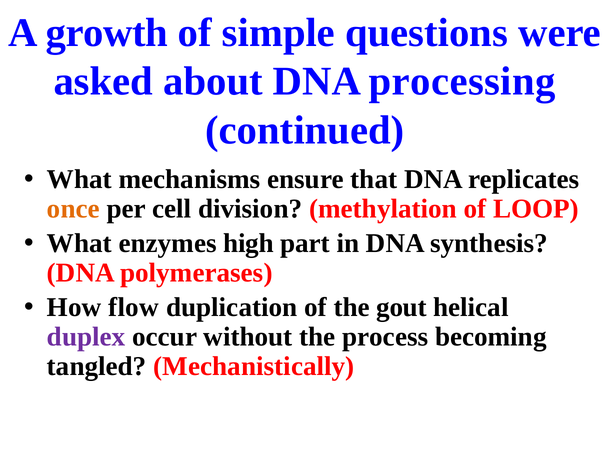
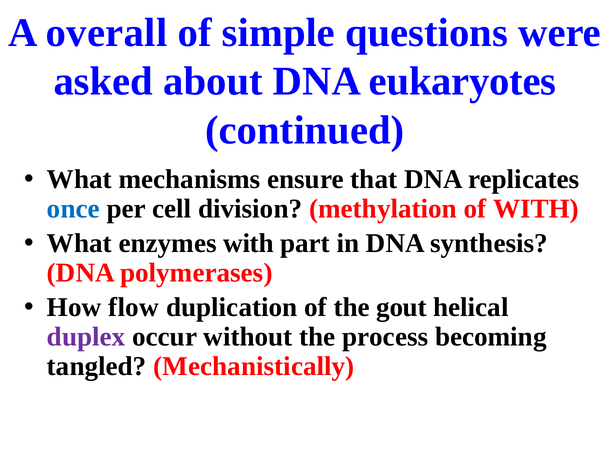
growth: growth -> overall
processing: processing -> eukaryotes
once colour: orange -> blue
of LOOP: LOOP -> WITH
enzymes high: high -> with
